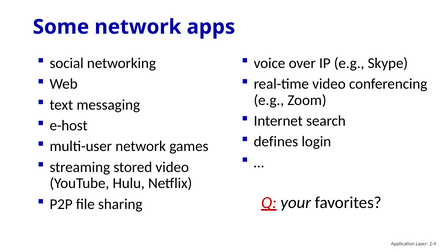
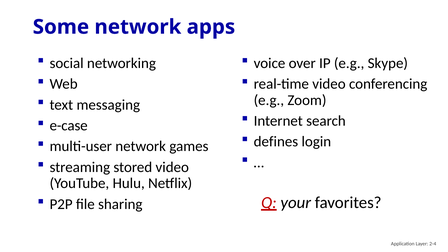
e-host: e-host -> e-case
